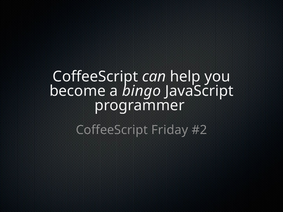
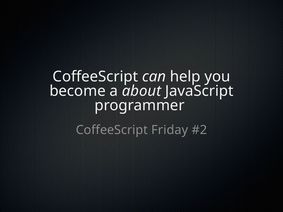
bingo: bingo -> about
